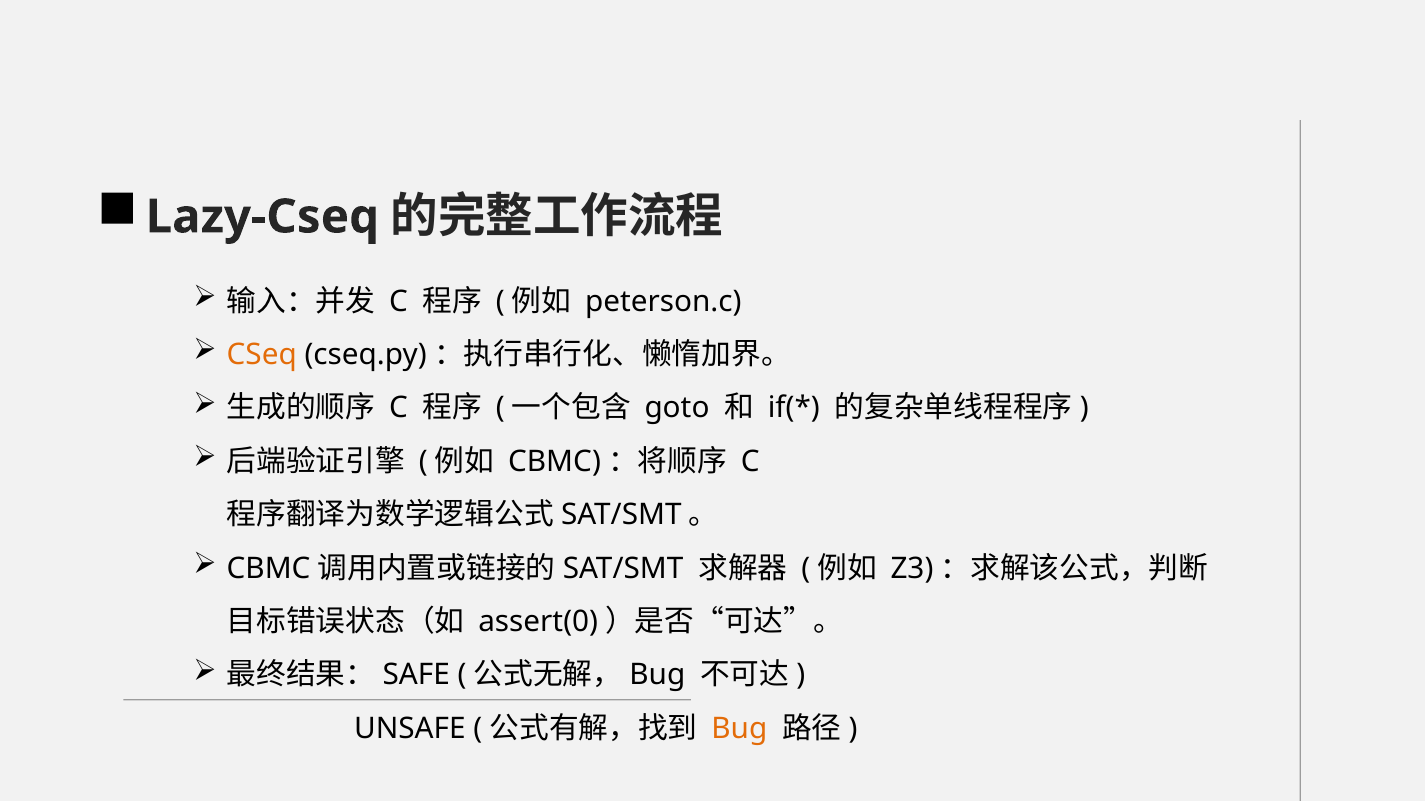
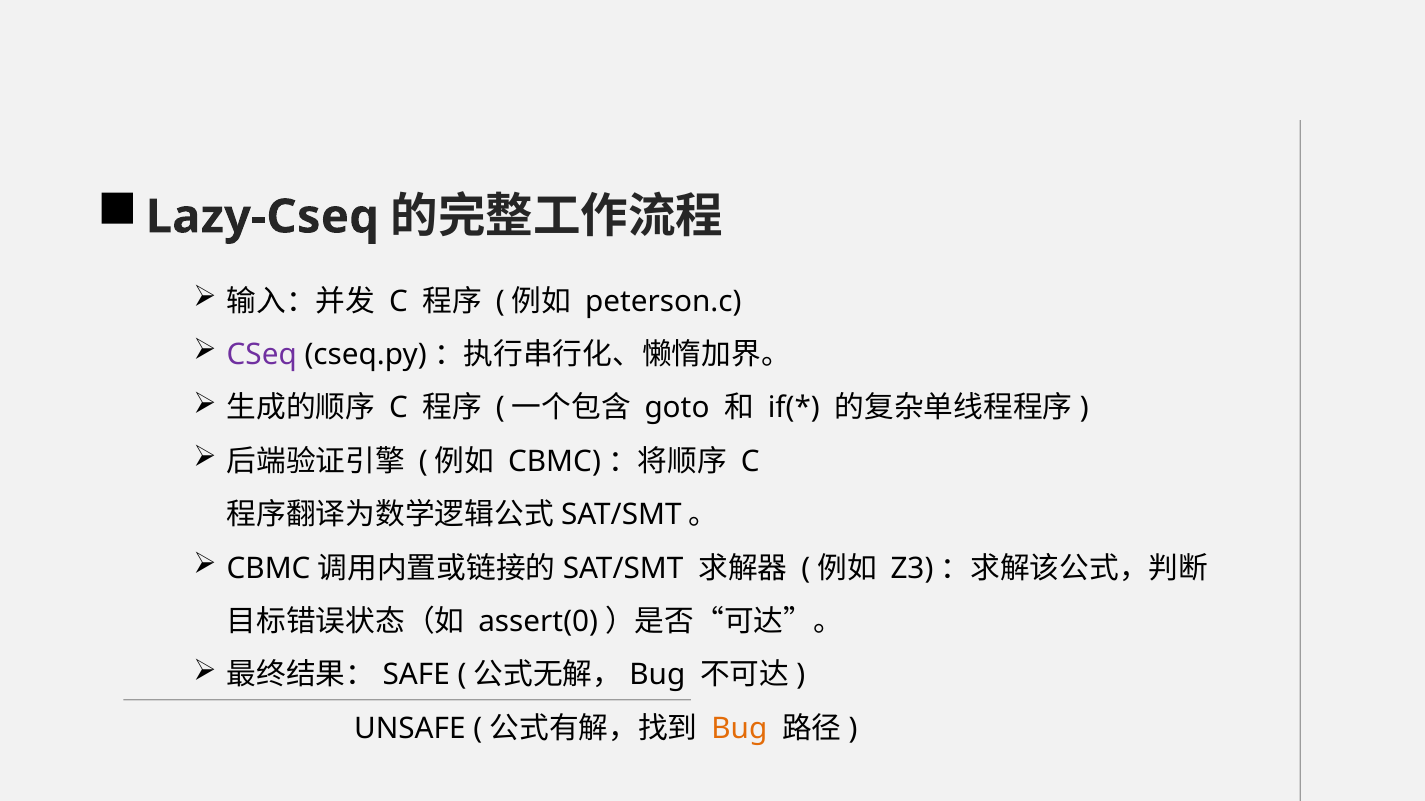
CSeq colour: orange -> purple
